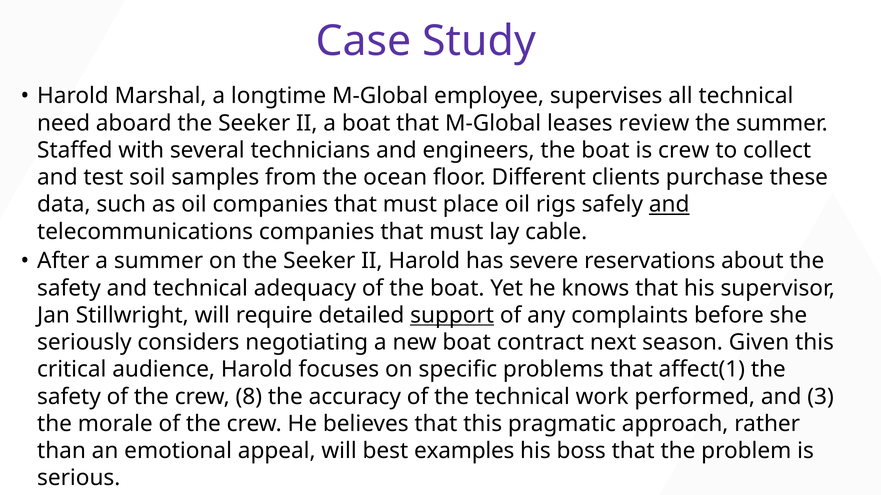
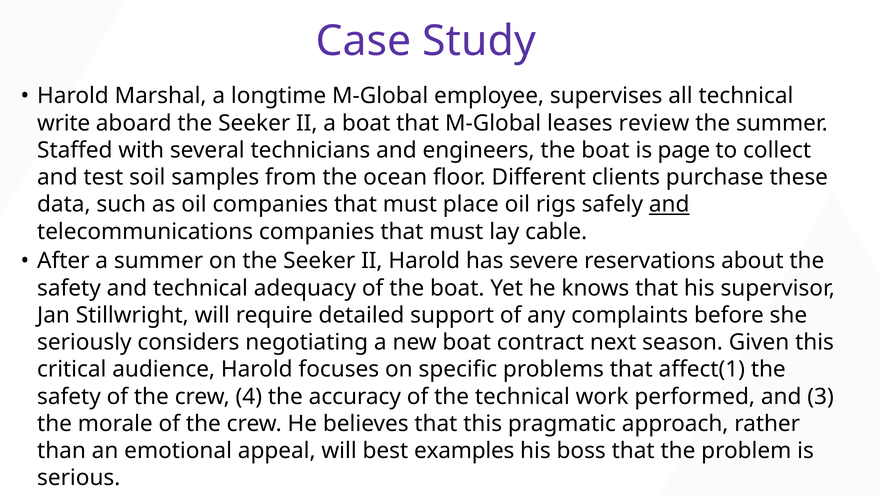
need: need -> write
is crew: crew -> page
support underline: present -> none
8: 8 -> 4
